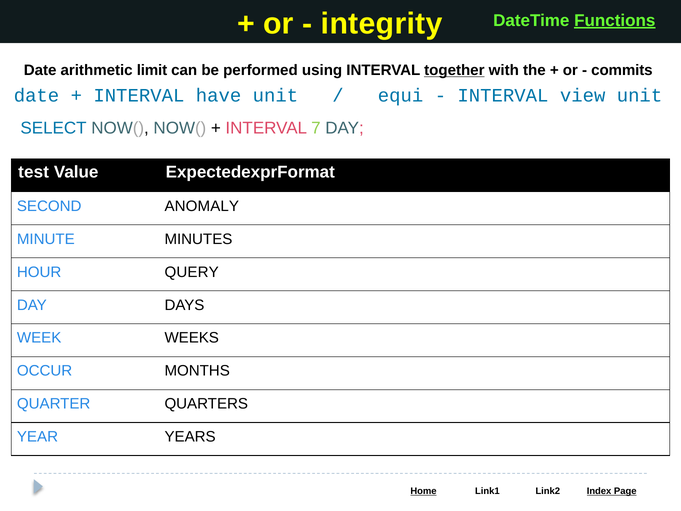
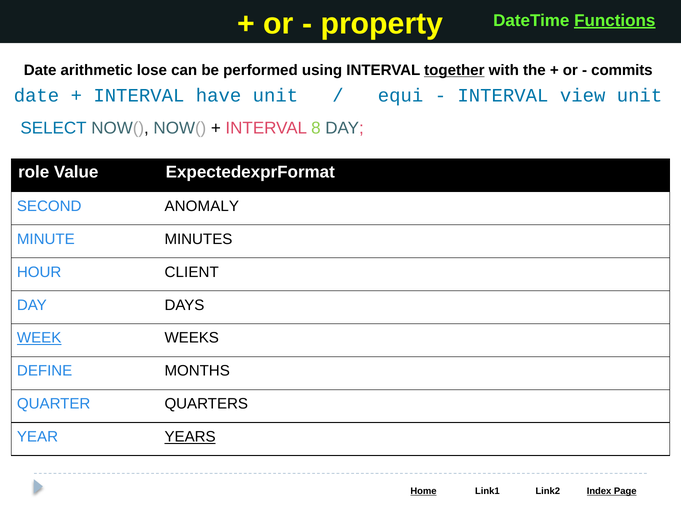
integrity: integrity -> property
limit: limit -> lose
7: 7 -> 8
test: test -> role
QUERY: QUERY -> CLIENT
WEEK underline: none -> present
OCCUR: OCCUR -> DEFINE
YEARS underline: none -> present
